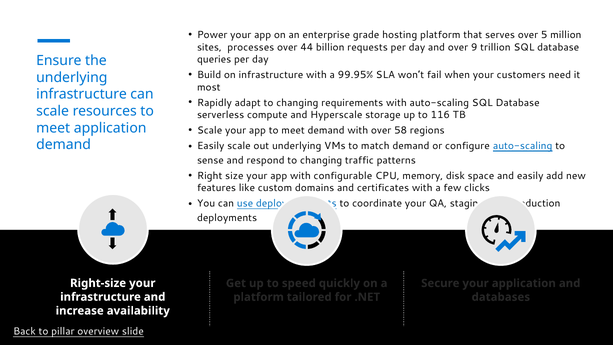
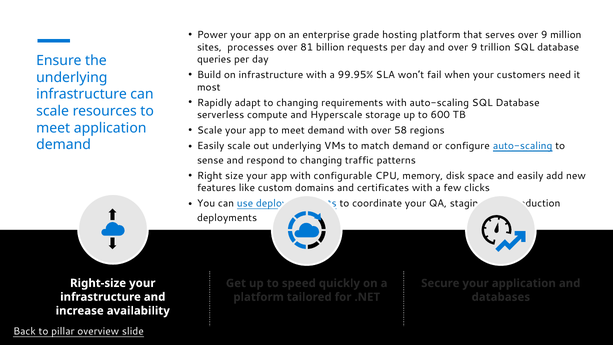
serves over 5: 5 -> 9
44: 44 -> 81
116: 116 -> 600
